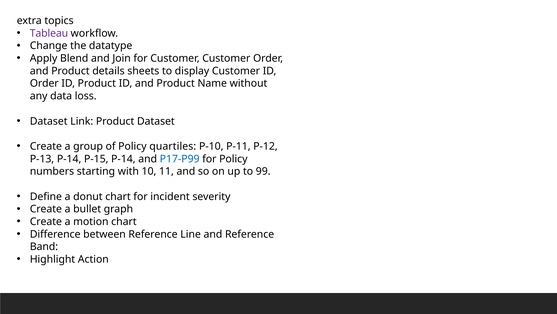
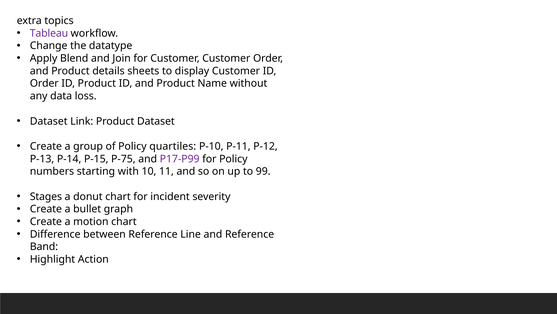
P-15 P-14: P-14 -> P-75
P17-P99 colour: blue -> purple
Define: Define -> Stages
